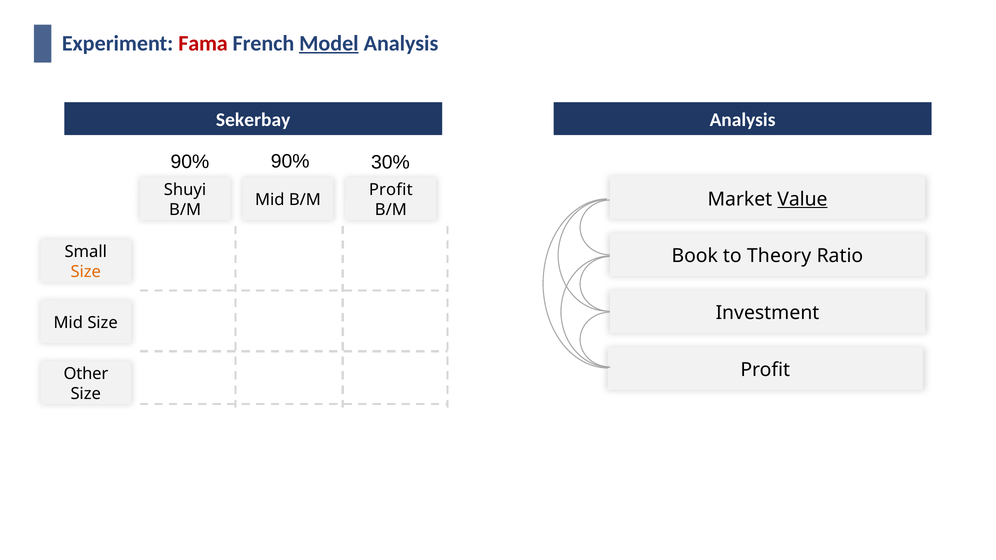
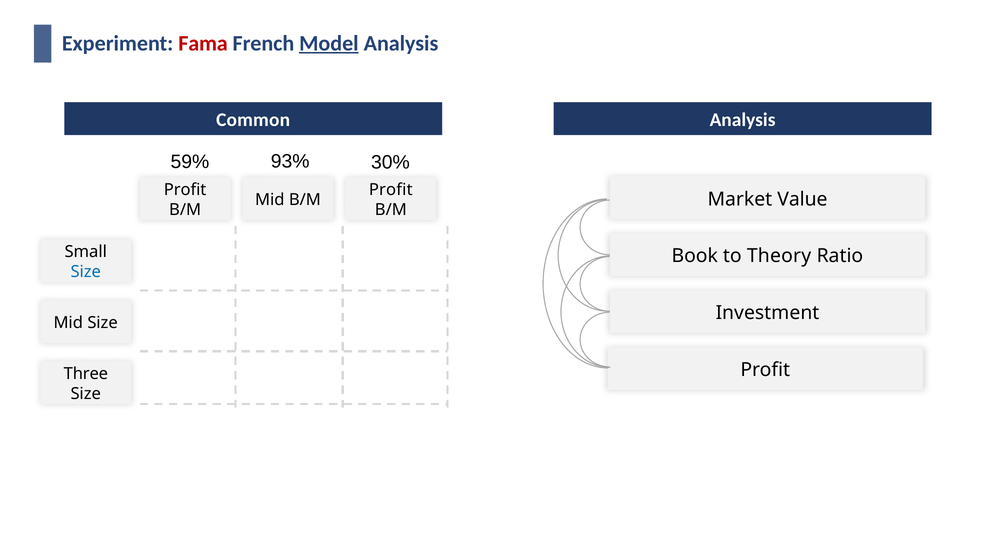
Sekerbay: Sekerbay -> Common
90% at (290, 161): 90% -> 93%
90% at (190, 162): 90% -> 59%
Shuyi at (185, 190): Shuyi -> Profit
Value underline: present -> none
Size at (86, 272) colour: orange -> blue
Other: Other -> Three
